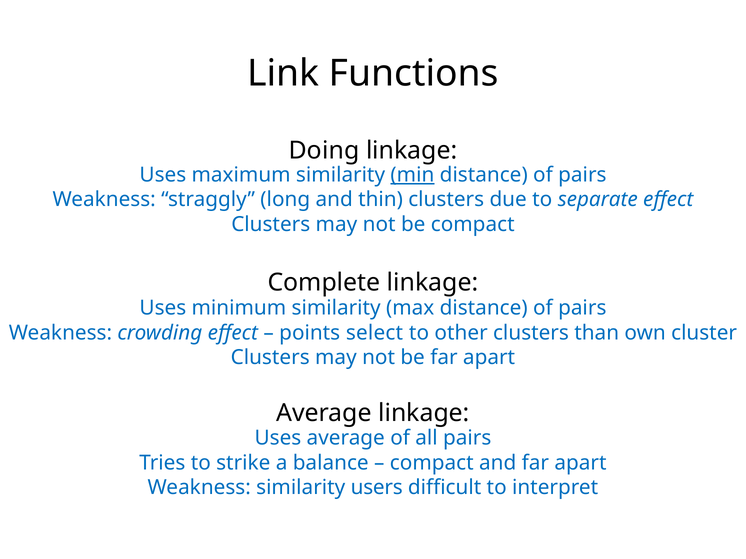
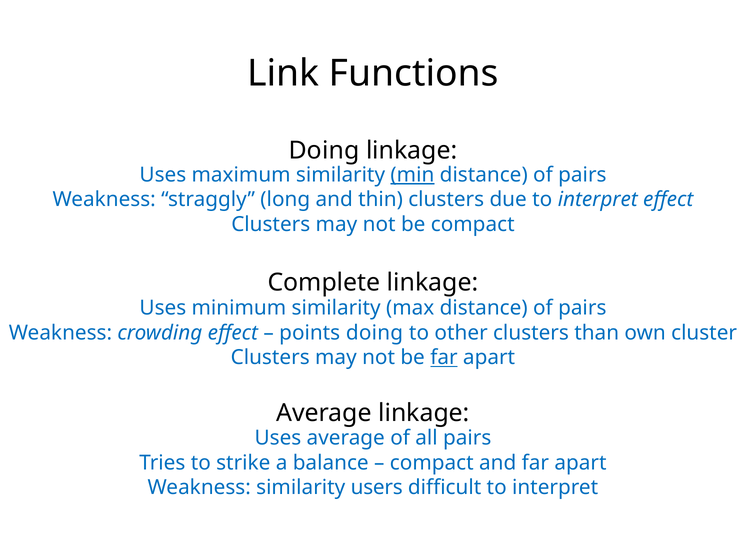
due to separate: separate -> interpret
points select: select -> doing
far at (444, 358) underline: none -> present
